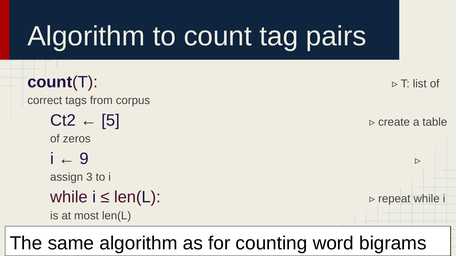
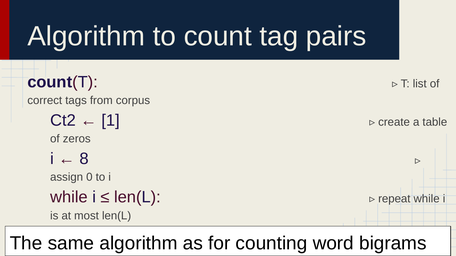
5 at (111, 121): 5 -> 1
9: 9 -> 8
3: 3 -> 0
